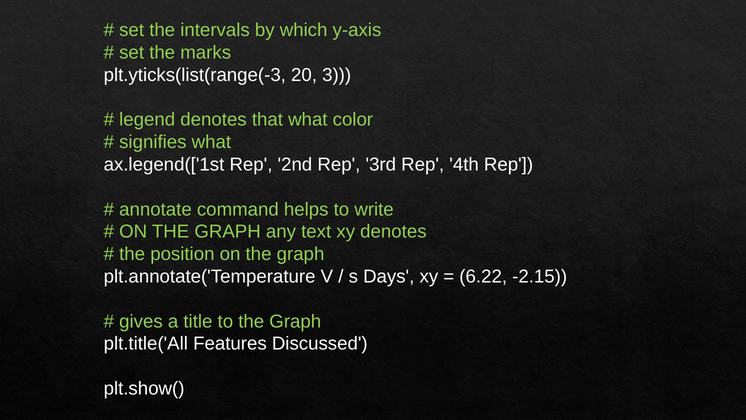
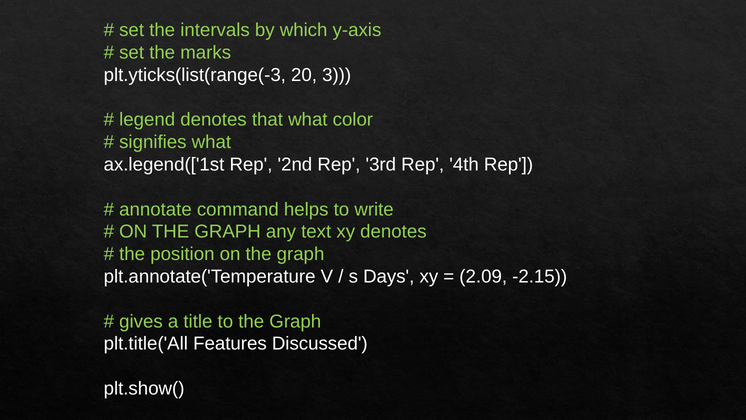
6.22: 6.22 -> 2.09
